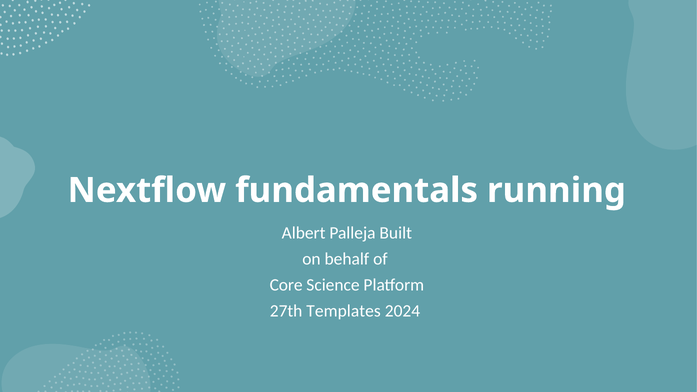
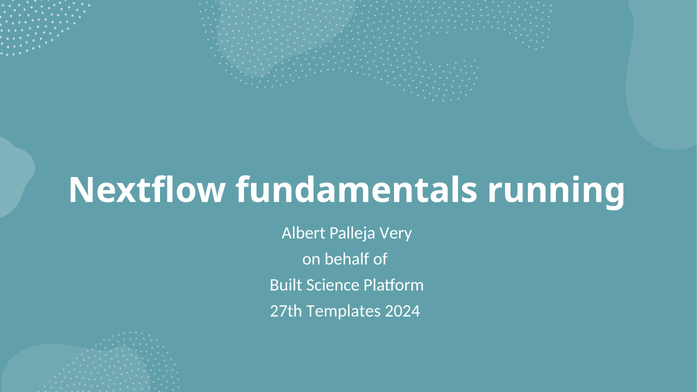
Built: Built -> Very
Core: Core -> Built
